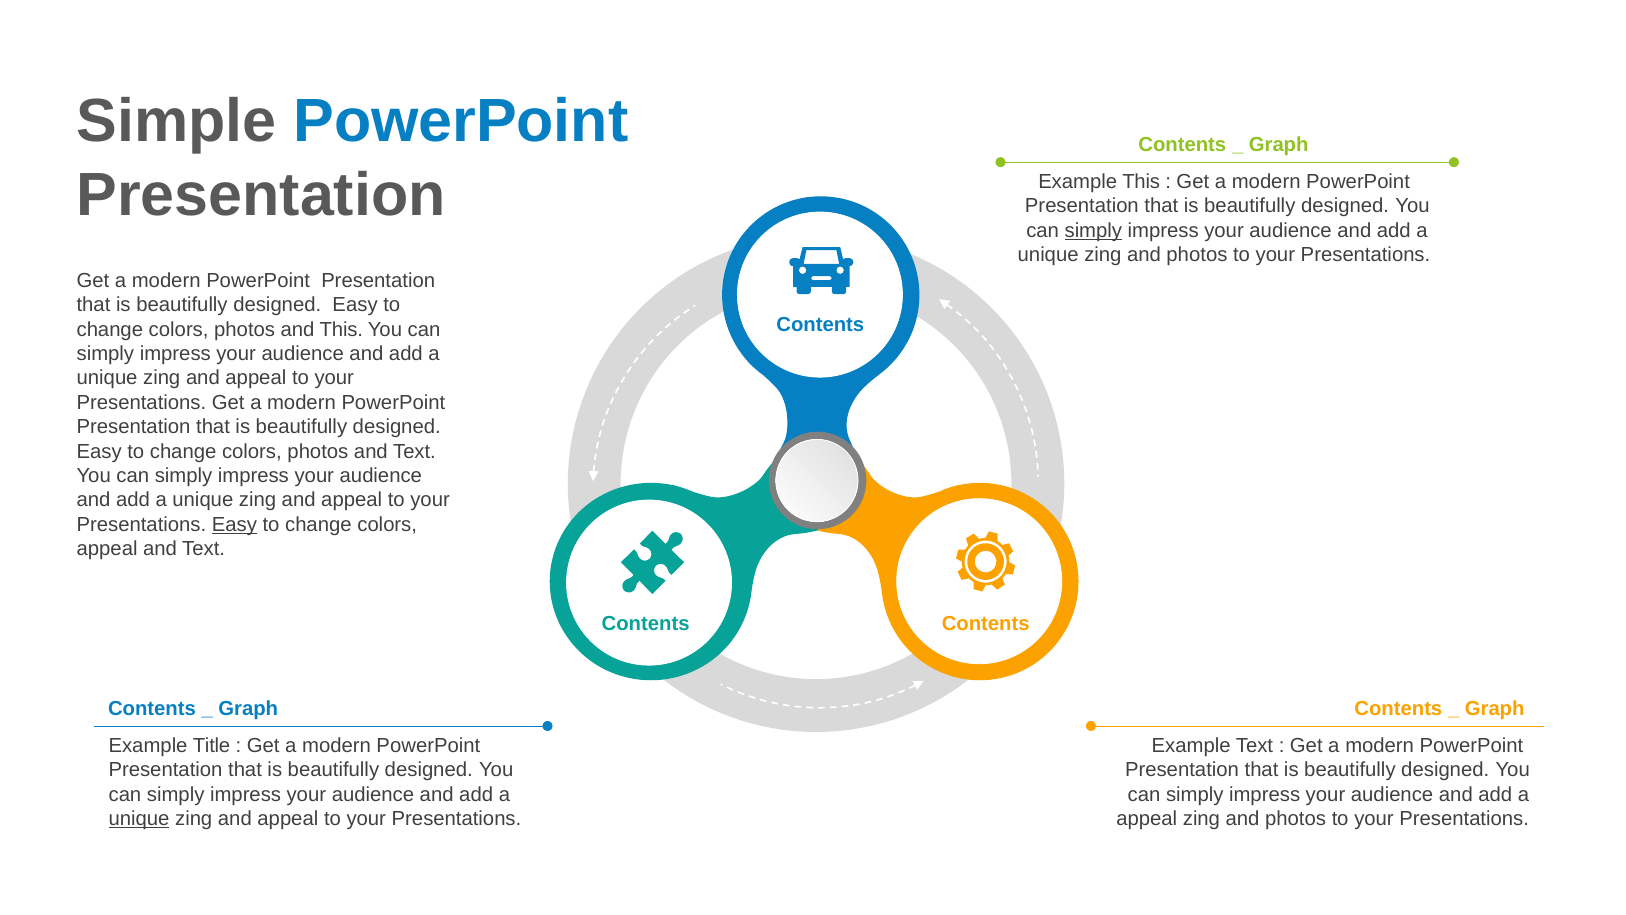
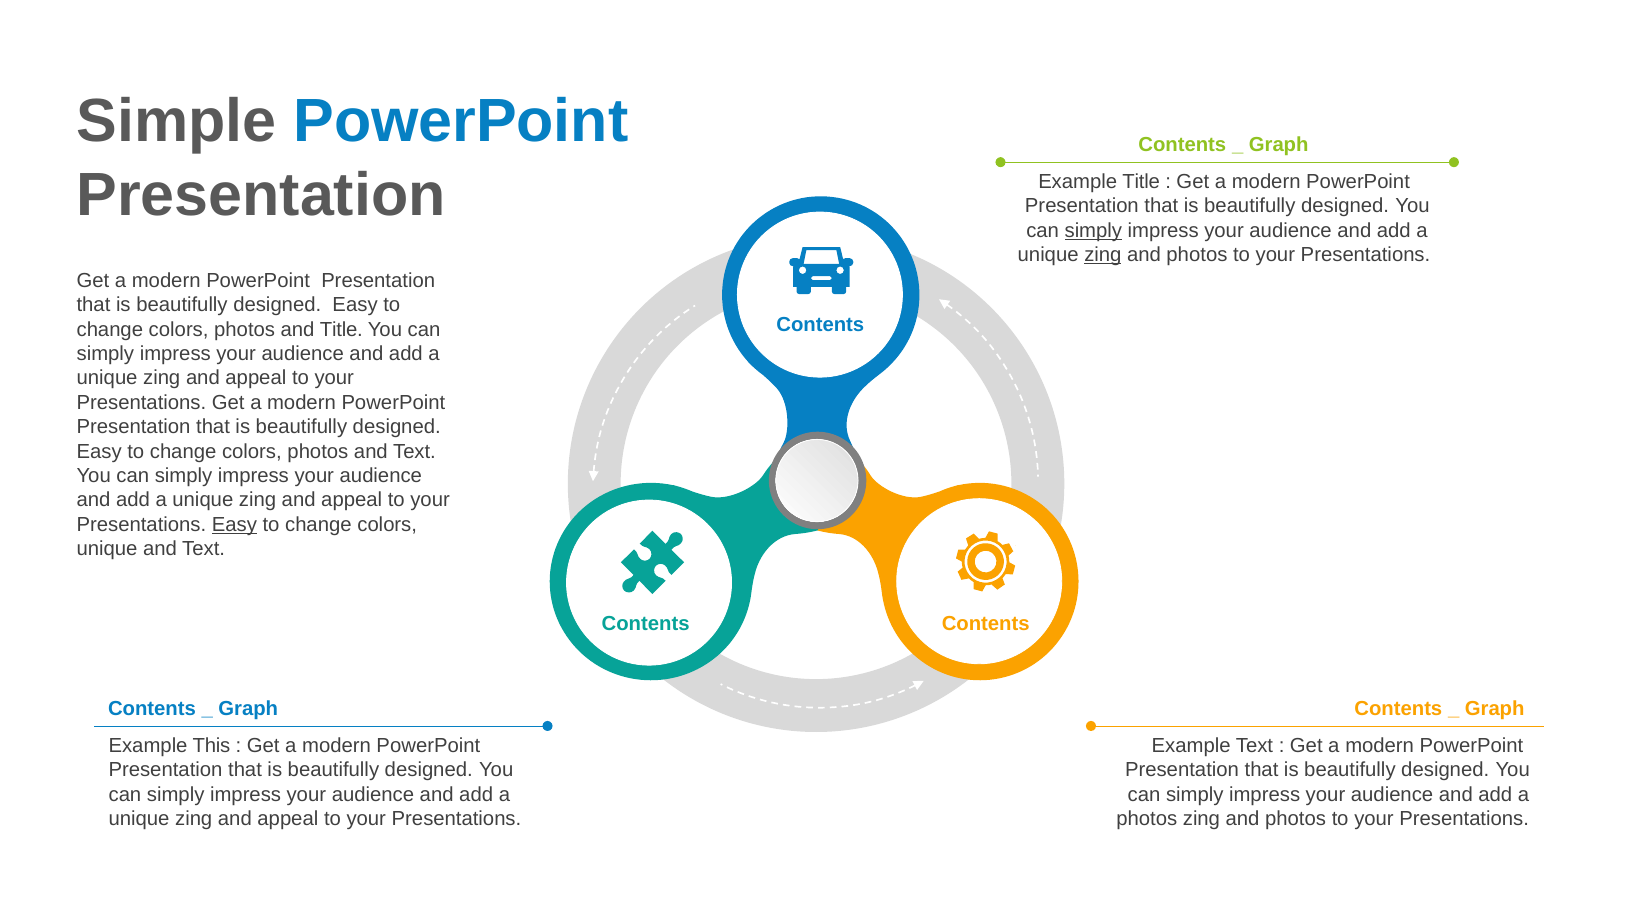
Example This: This -> Title
zing at (1103, 255) underline: none -> present
and This: This -> Title
appeal at (107, 549): appeal -> unique
Title: Title -> This
unique at (139, 818) underline: present -> none
appeal at (1147, 818): appeal -> photos
